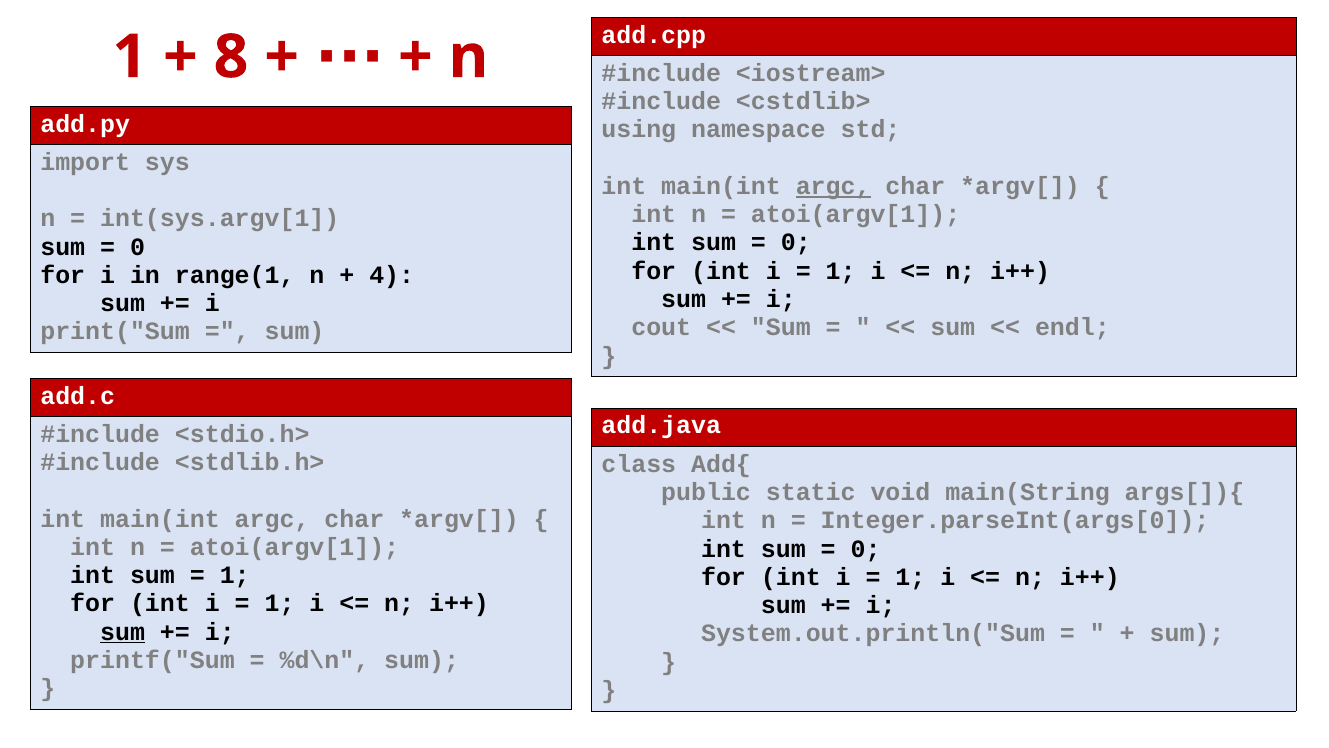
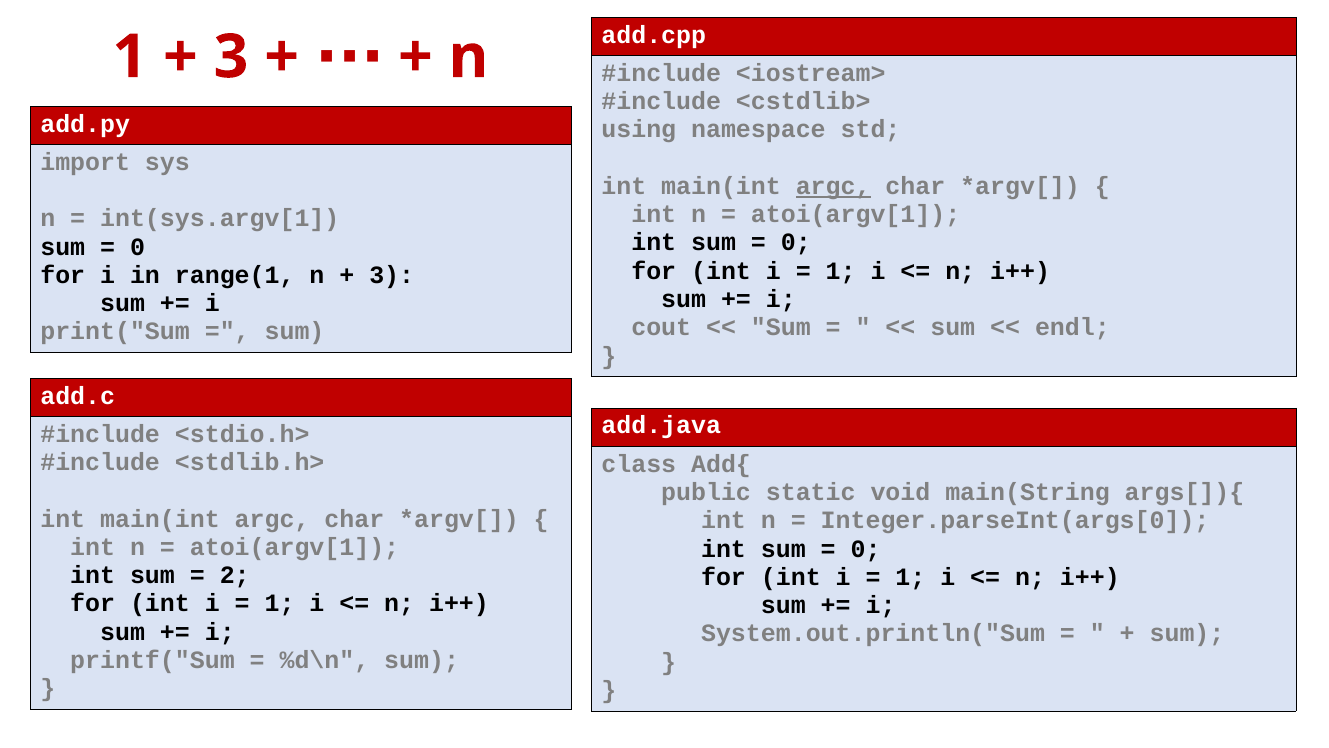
8 at (231, 57): 8 -> 3
4 at (392, 275): 4 -> 3
1 at (235, 575): 1 -> 2
sum at (123, 632) underline: present -> none
